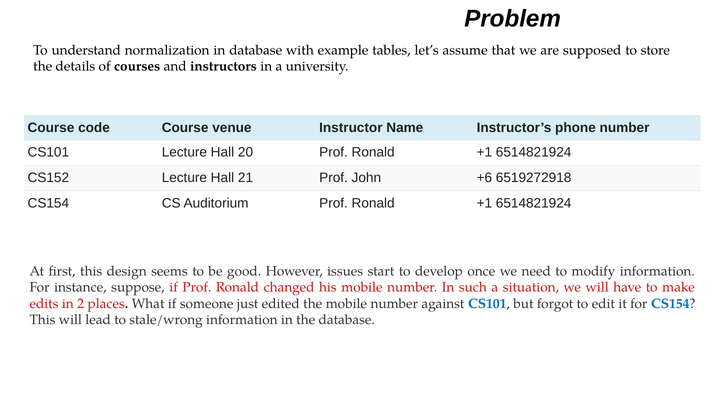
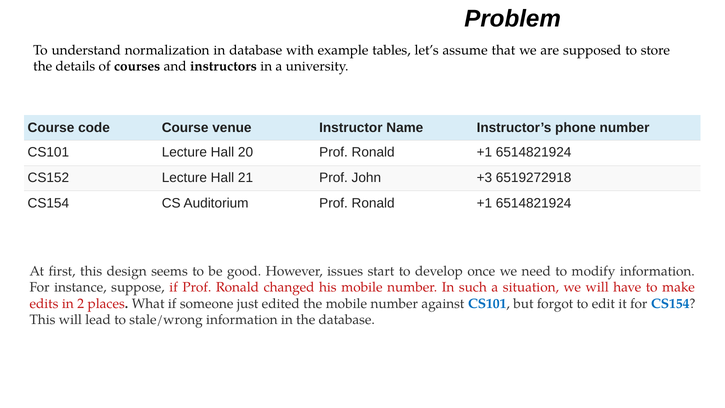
+6: +6 -> +3
